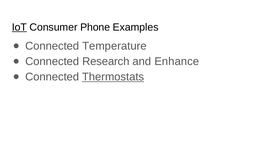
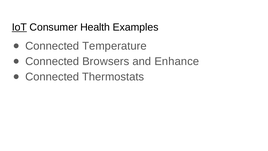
Phone: Phone -> Health
Research: Research -> Browsers
Thermostats underline: present -> none
